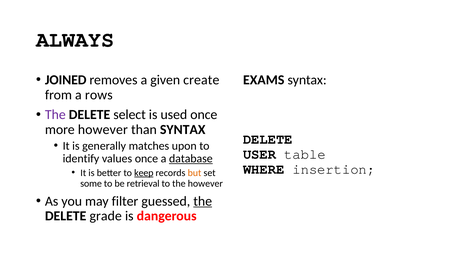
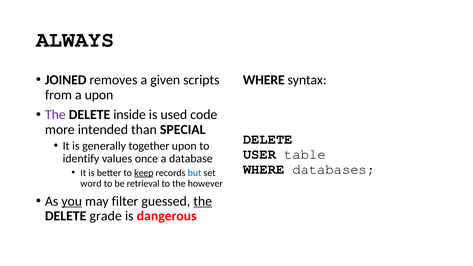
create: create -> scripts
EXAMS at (264, 80): EXAMS -> WHERE
a rows: rows -> upon
select: select -> inside
used once: once -> code
more however: however -> intended
than SYNTAX: SYNTAX -> SPECIAL
matches: matches -> together
database underline: present -> none
insertion: insertion -> databases
but colour: orange -> blue
some: some -> word
you underline: none -> present
